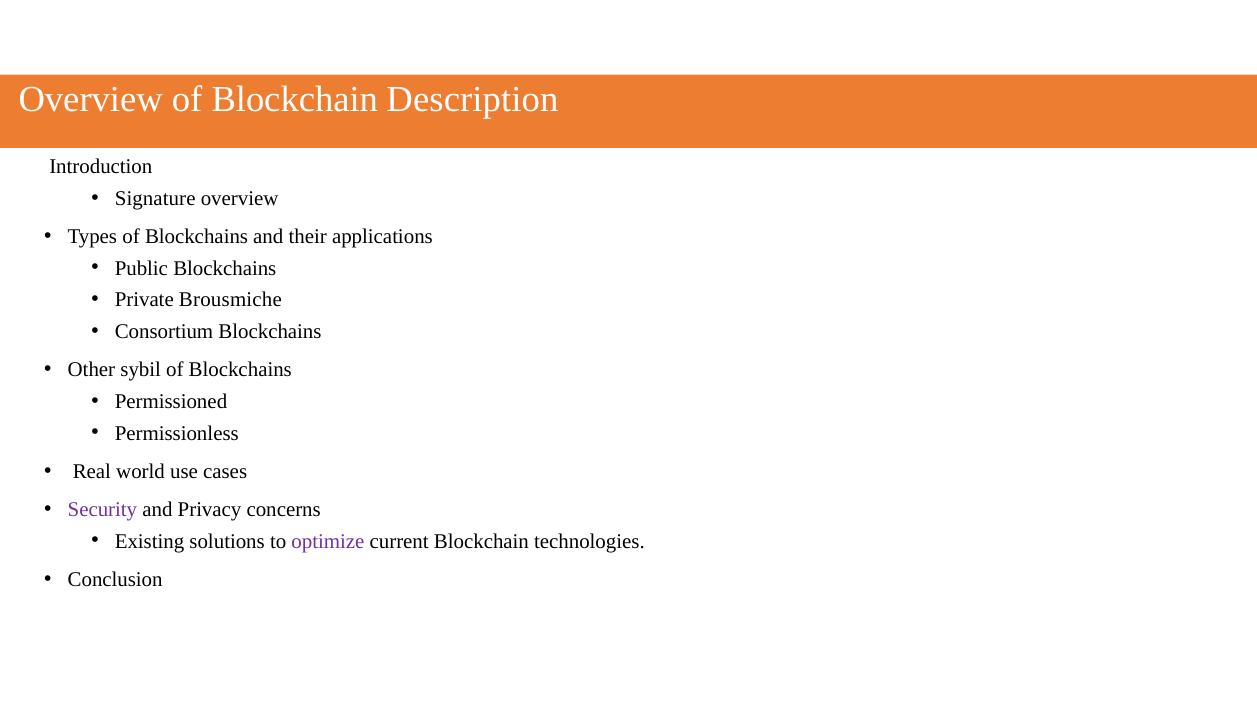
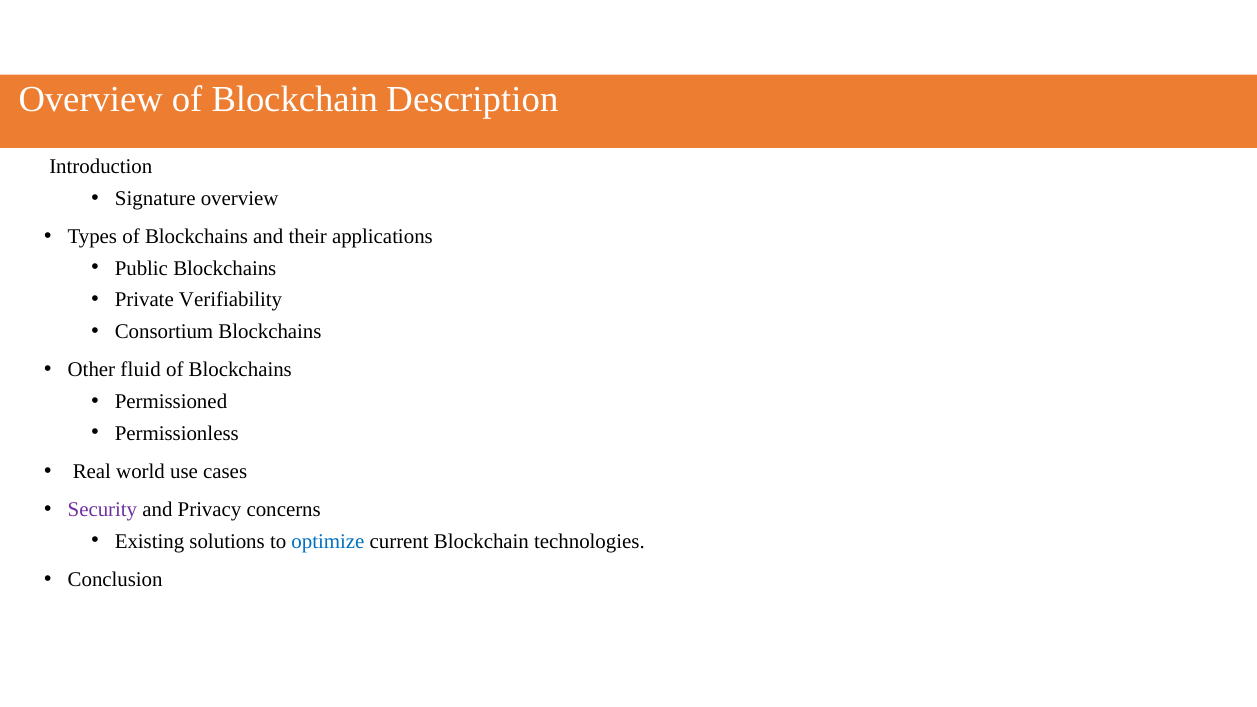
Brousmiche: Brousmiche -> Verifiability
sybil: sybil -> fluid
optimize colour: purple -> blue
